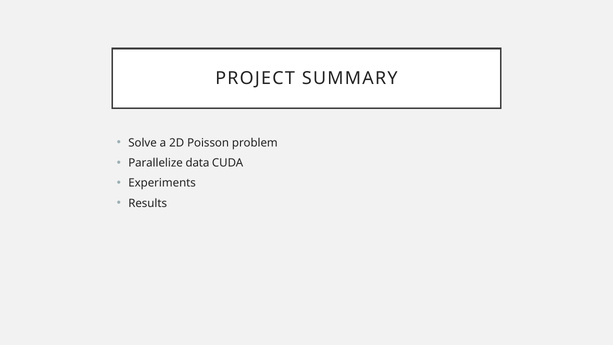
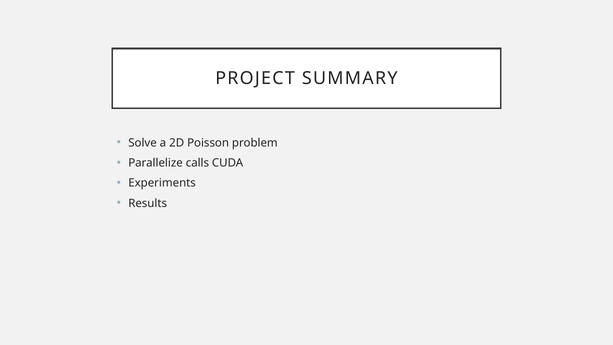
data: data -> calls
